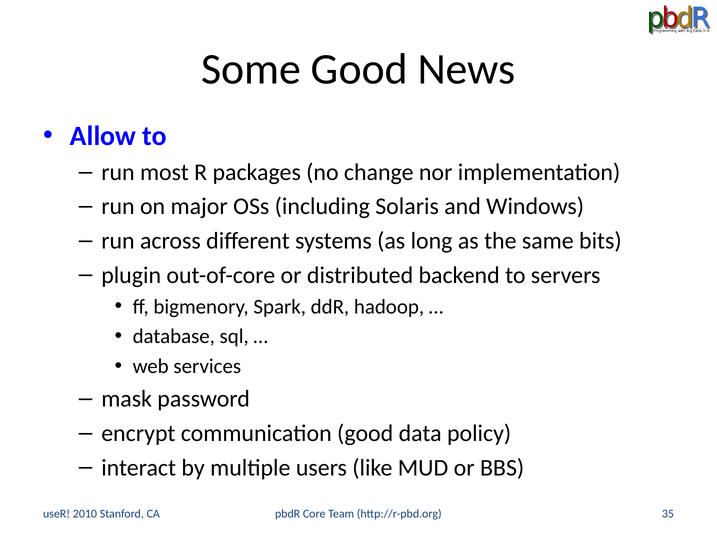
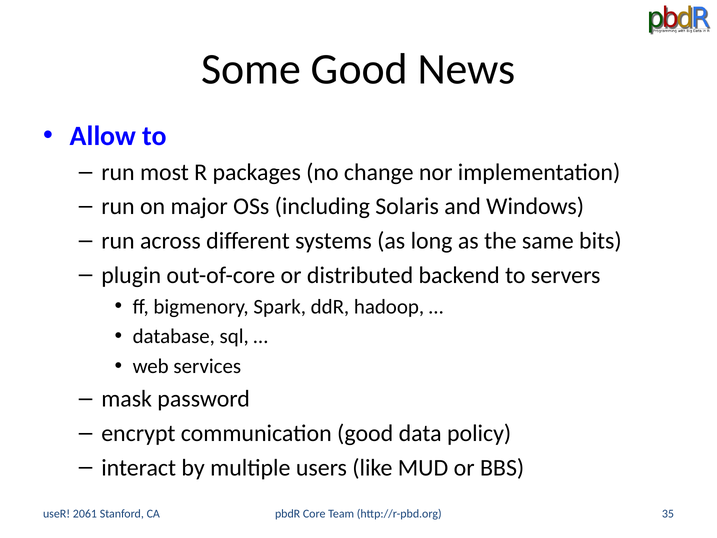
2010: 2010 -> 2061
